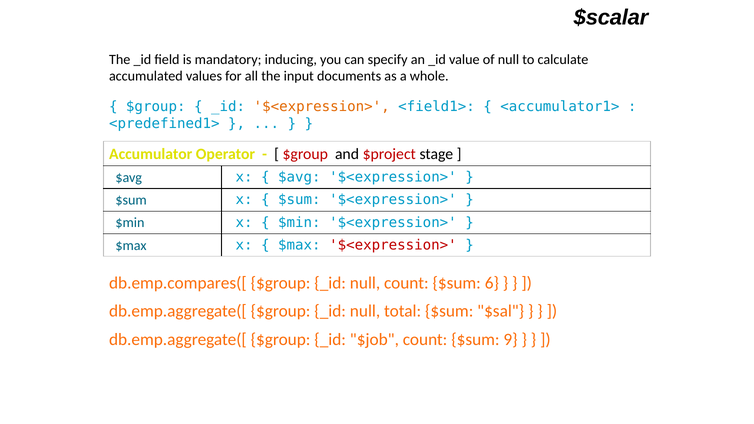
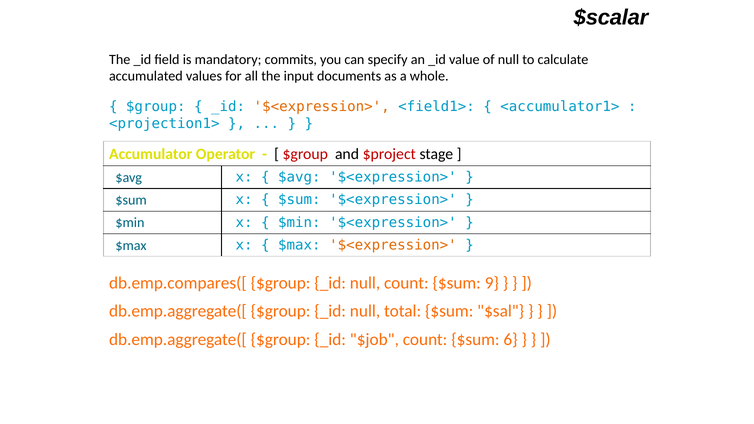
inducing: inducing -> commits
<predefined1>: <predefined1> -> <projection1>
$<expression> at (393, 245) colour: red -> orange
6: 6 -> 9
9: 9 -> 6
